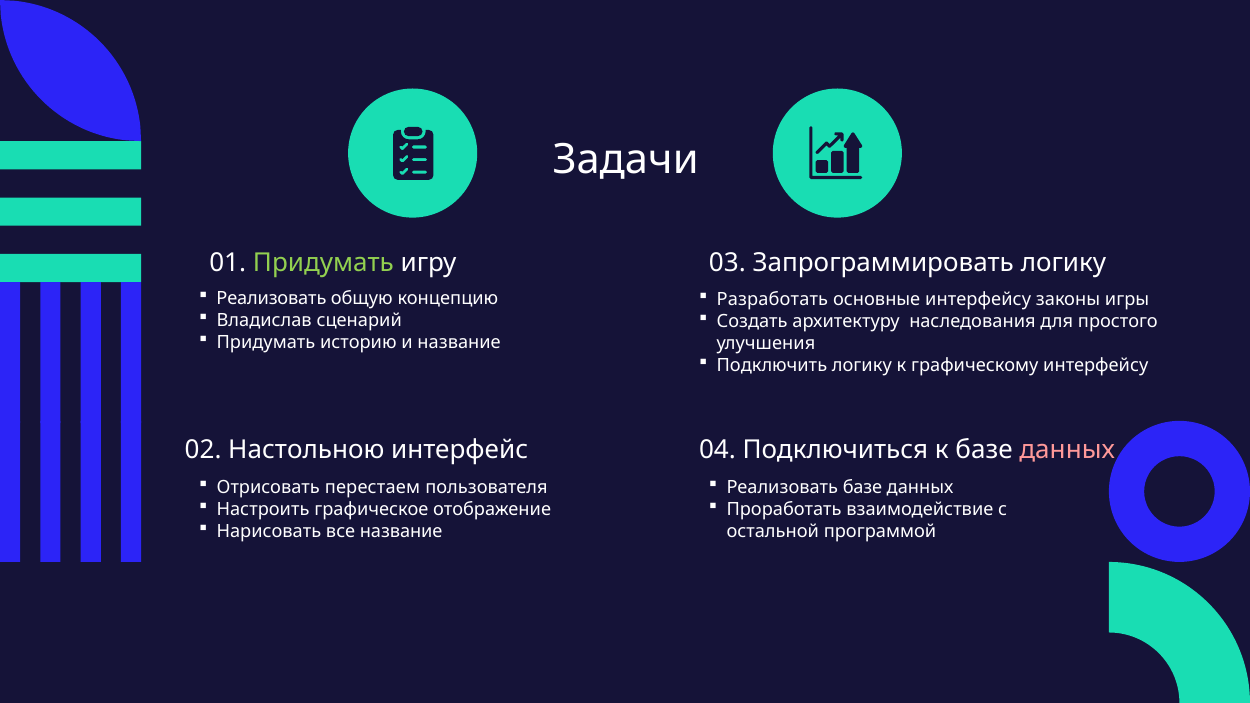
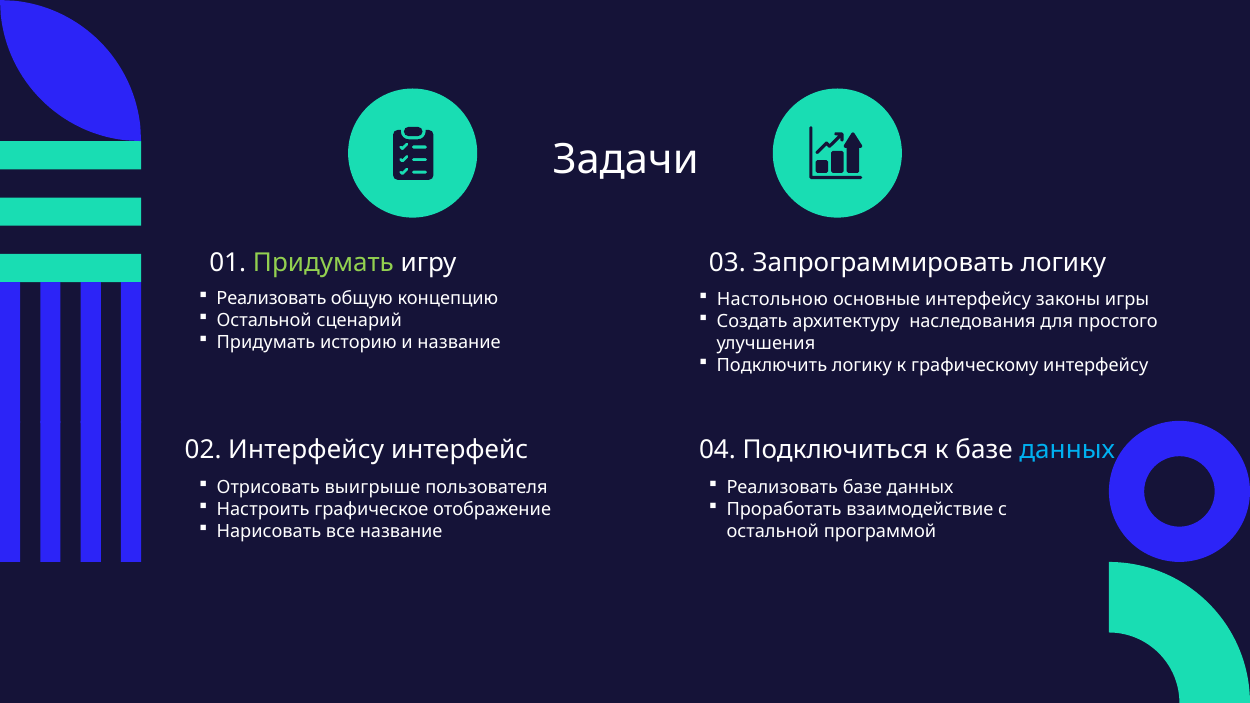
Разработать: Разработать -> Настольною
Владислав at (264, 320): Владислав -> Остальной
02 Настольною: Настольною -> Интерфейсу
данных at (1067, 450) colour: pink -> light blue
перестаем: перестаем -> выигрыше
